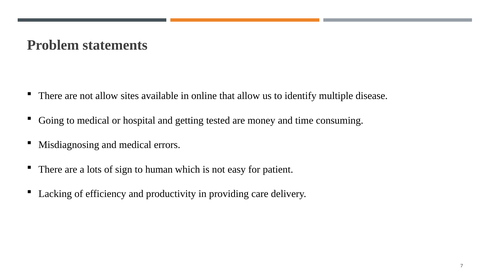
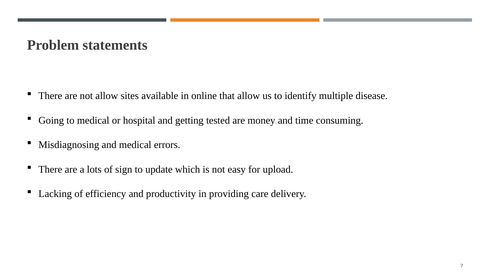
human: human -> update
patient: patient -> upload
